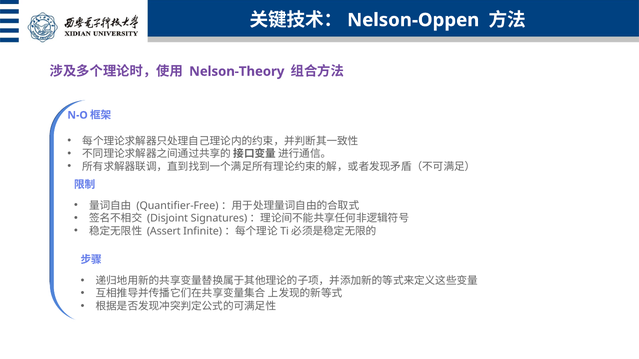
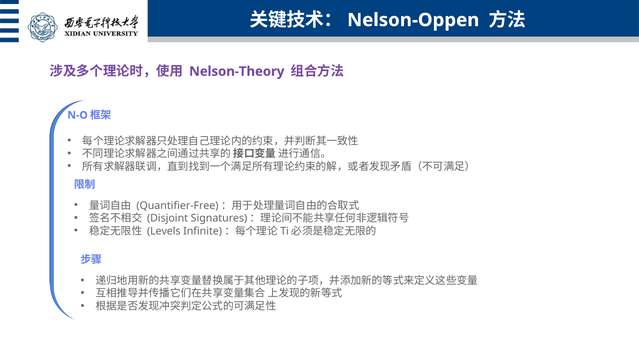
Assert: Assert -> Levels
